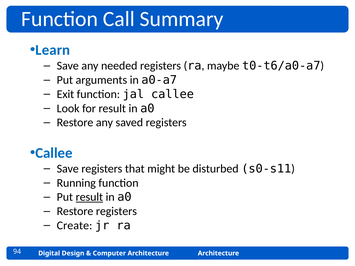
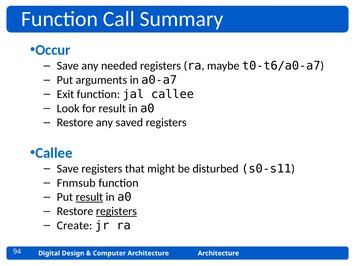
Learn: Learn -> Occur
Running: Running -> Fnmsub
registers at (116, 211) underline: none -> present
